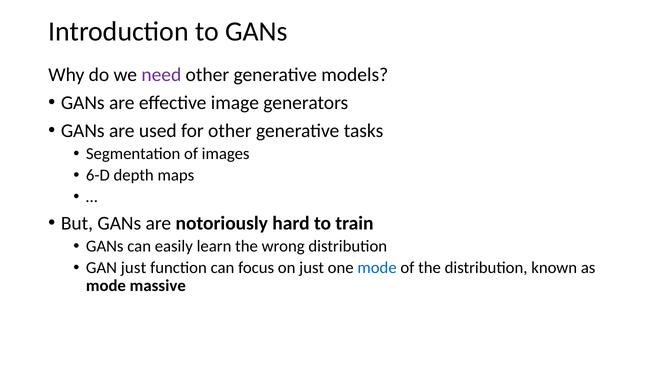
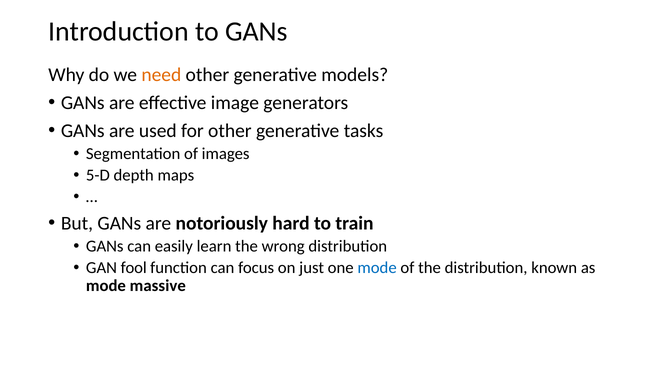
need colour: purple -> orange
6-D: 6-D -> 5-D
GAN just: just -> fool
